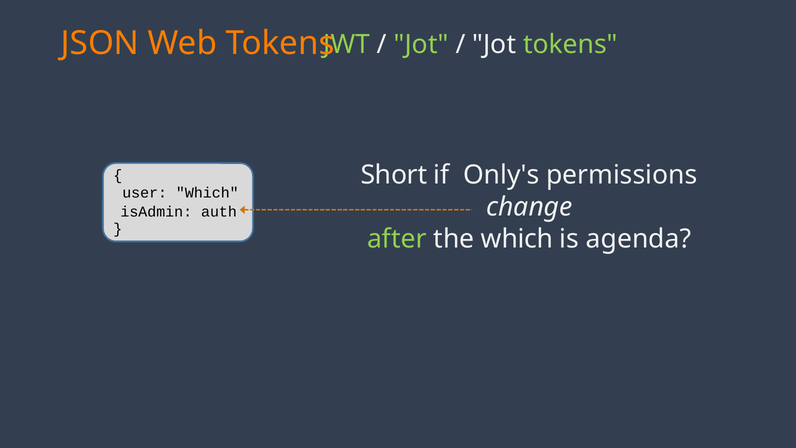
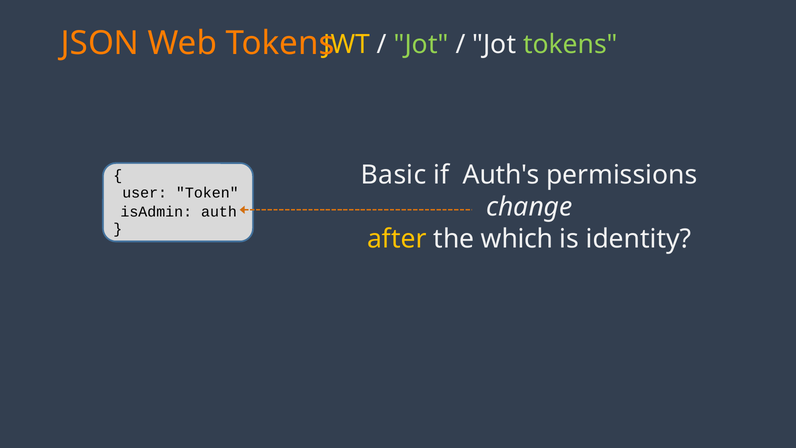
JWT colour: light green -> yellow
Short: Short -> Basic
Only's: Only's -> Auth's
user Which: Which -> Token
after colour: light green -> yellow
agenda: agenda -> identity
